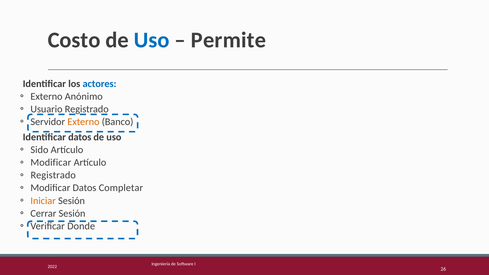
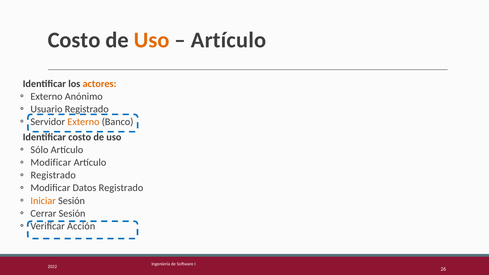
Uso at (152, 40) colour: blue -> orange
Permite at (229, 40): Permite -> Artículo
actores colour: blue -> orange
Identificar datos: datos -> costo
Sido: Sido -> Sólo
Datos Completar: Completar -> Registrado
Donde: Donde -> Acción
